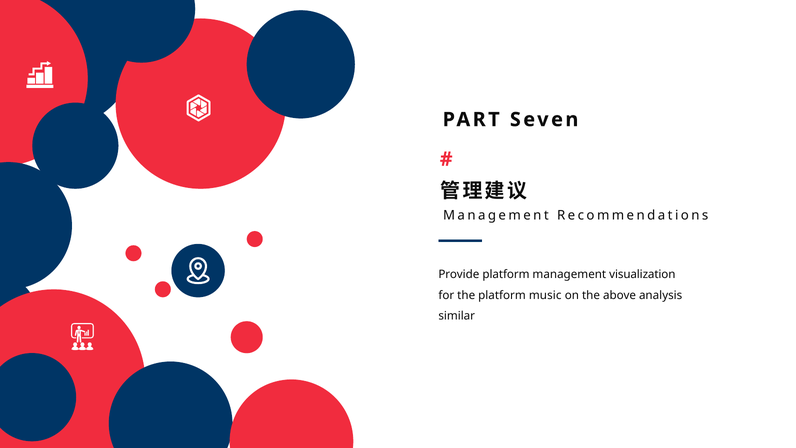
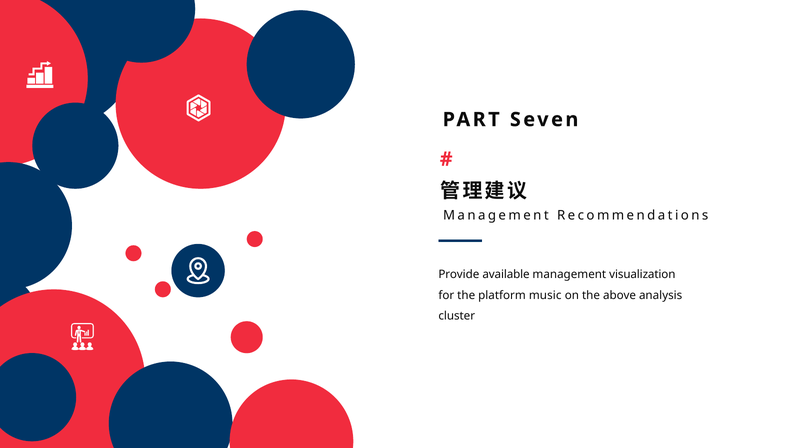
Provide platform: platform -> available
similar: similar -> cluster
